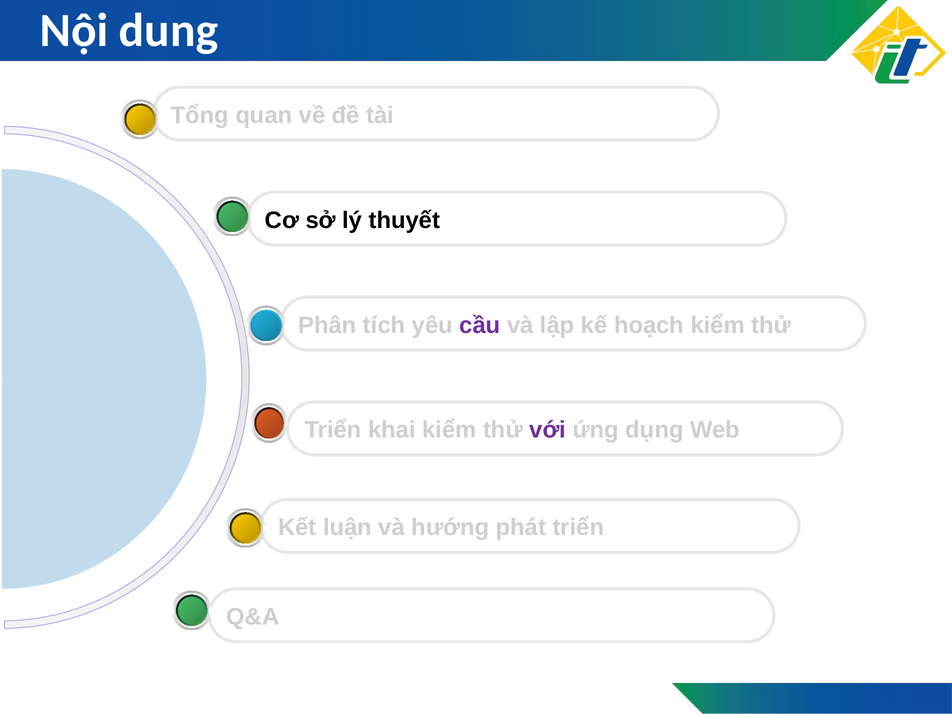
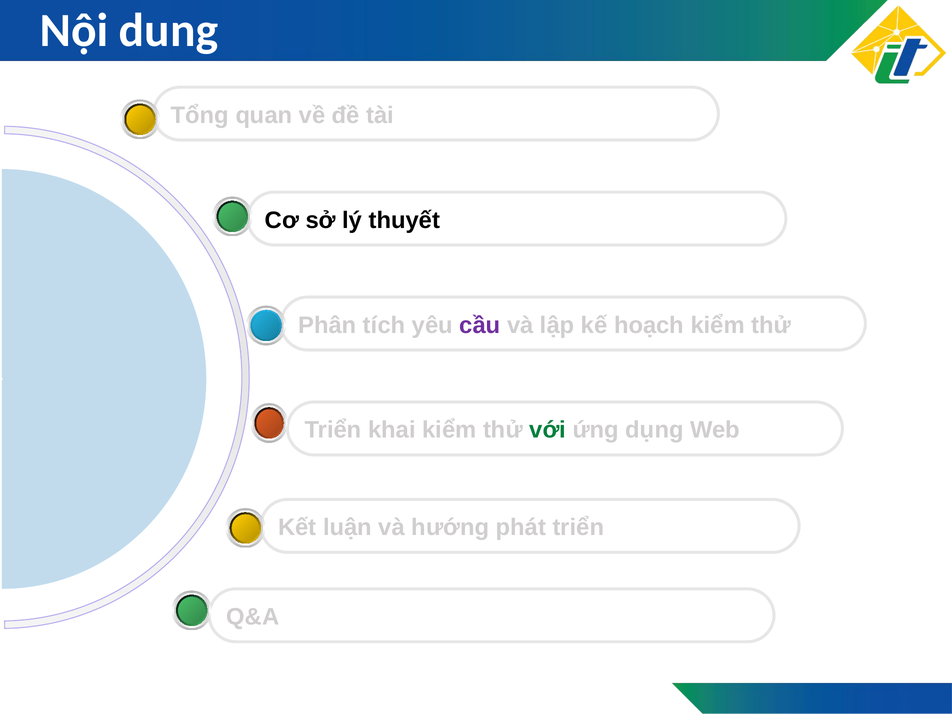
với colour: purple -> green
